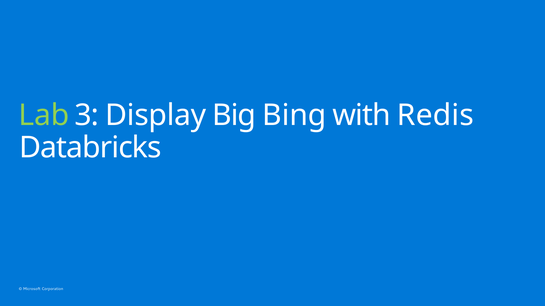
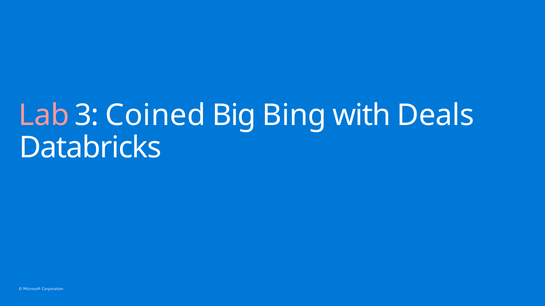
Lab colour: light green -> pink
Display: Display -> Coined
Redis: Redis -> Deals
